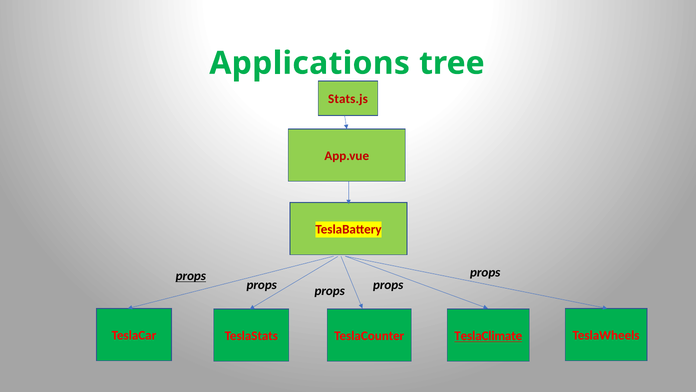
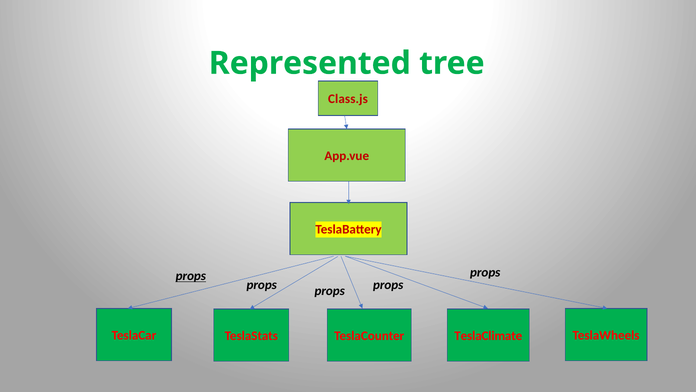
Applications: Applications -> Represented
Stats.js: Stats.js -> Class.js
TeslaClimate underline: present -> none
